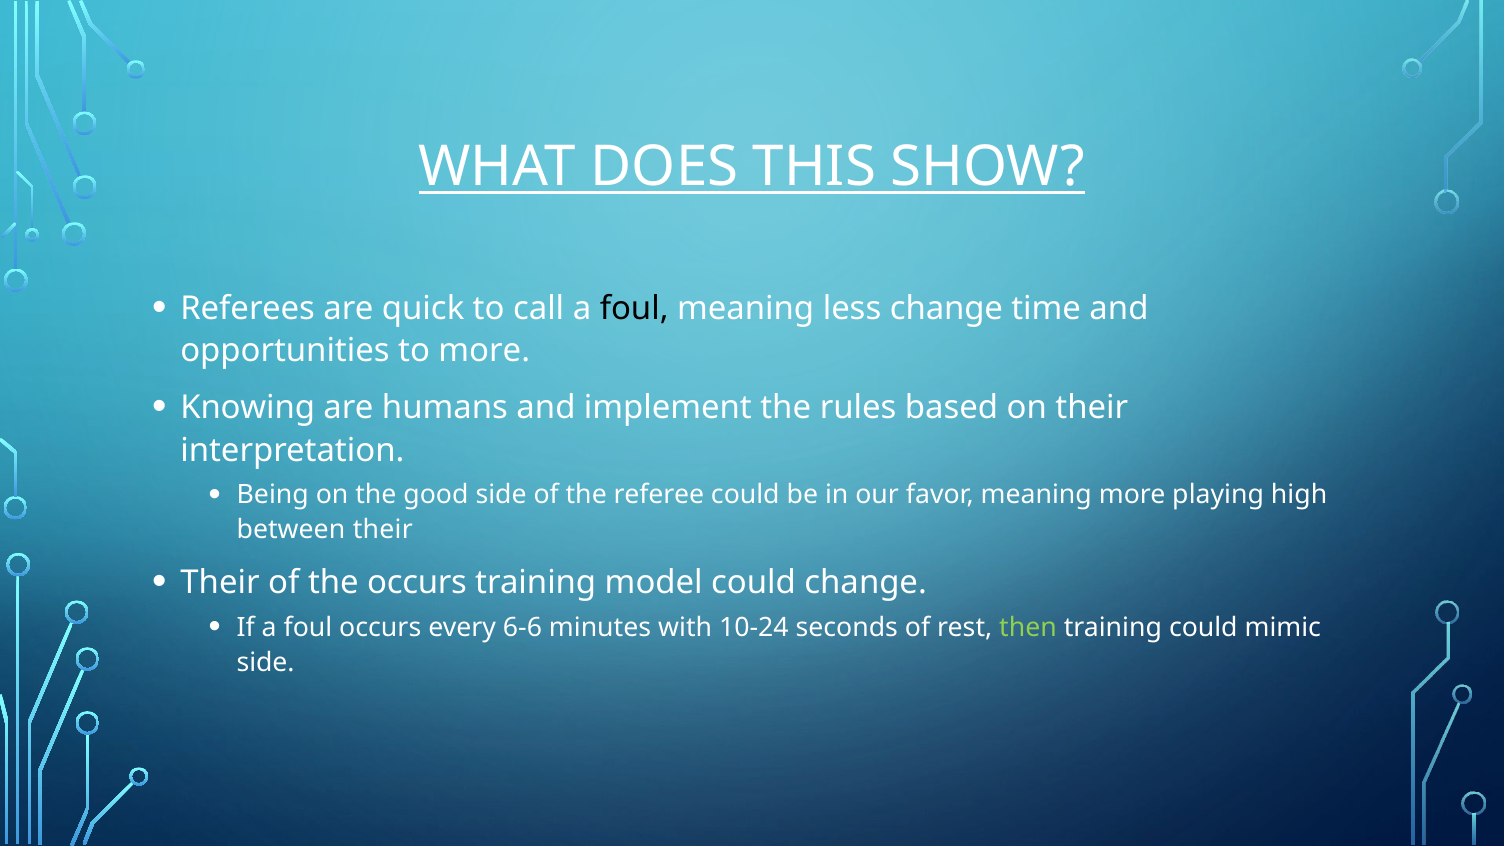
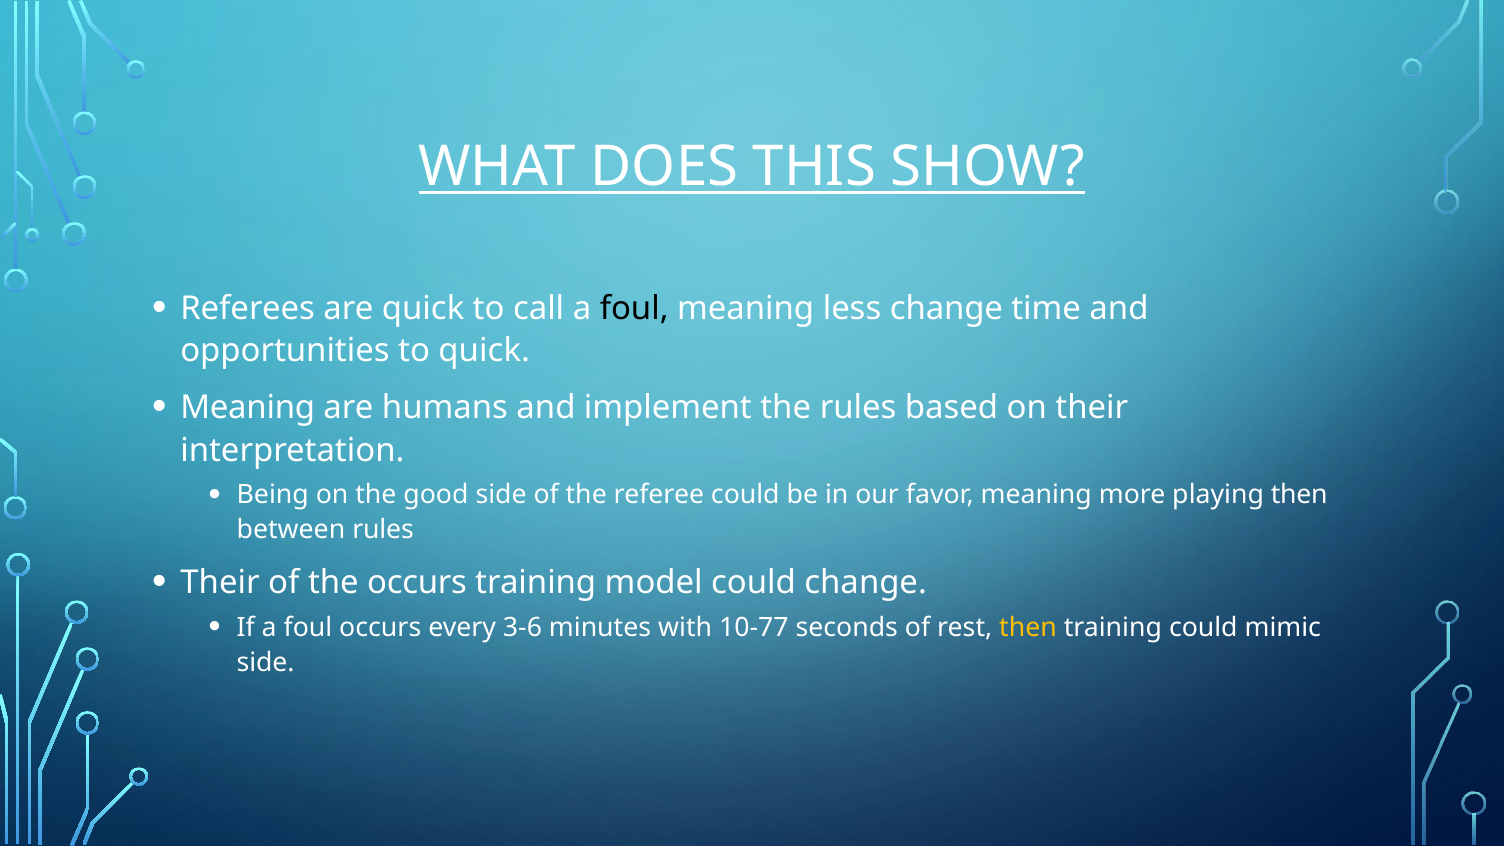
to more: more -> quick
Knowing at (248, 408): Knowing -> Meaning
playing high: high -> then
between their: their -> rules
6-6: 6-6 -> 3-6
10-24: 10-24 -> 10-77
then at (1028, 628) colour: light green -> yellow
